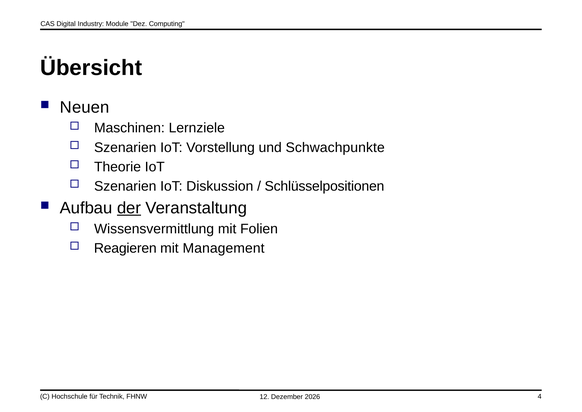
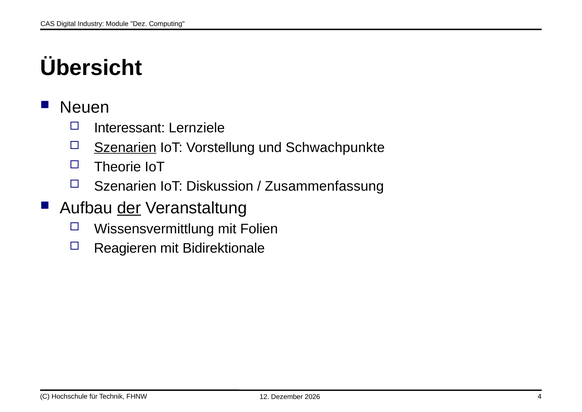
Maschinen: Maschinen -> Interessant
Szenarien at (125, 147) underline: none -> present
Schlüsselpositionen: Schlüsselpositionen -> Zusammenfassung
Management: Management -> Bidirektionale
